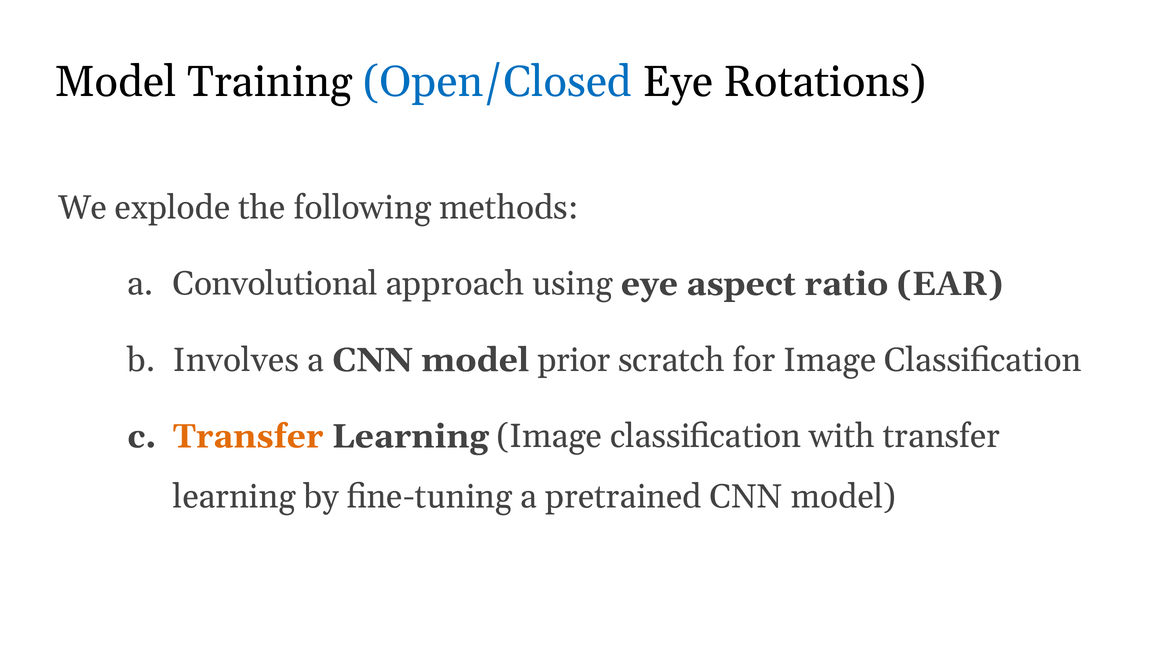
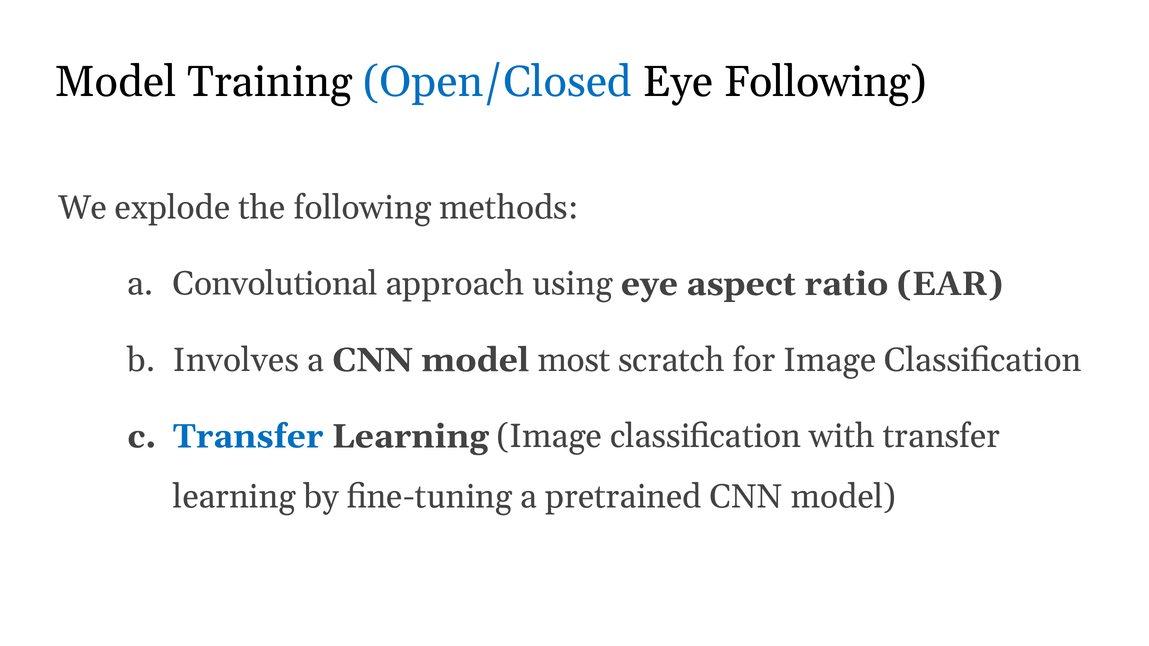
Eye Rotations: Rotations -> Following
prior: prior -> most
Transfer at (248, 437) colour: orange -> blue
